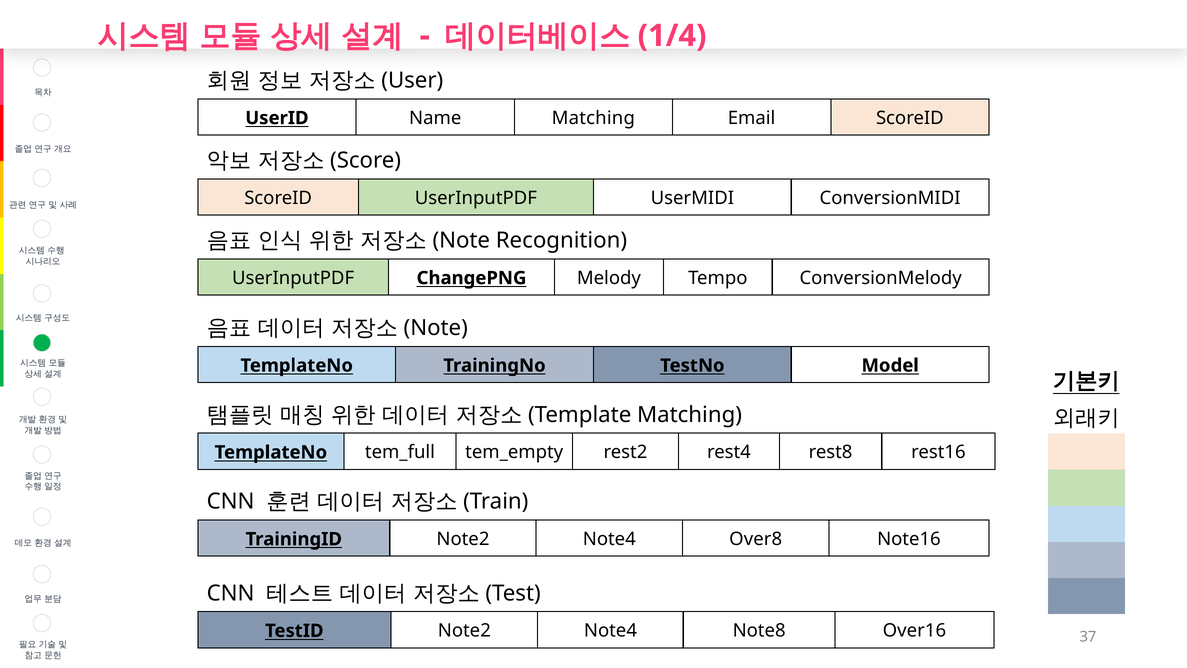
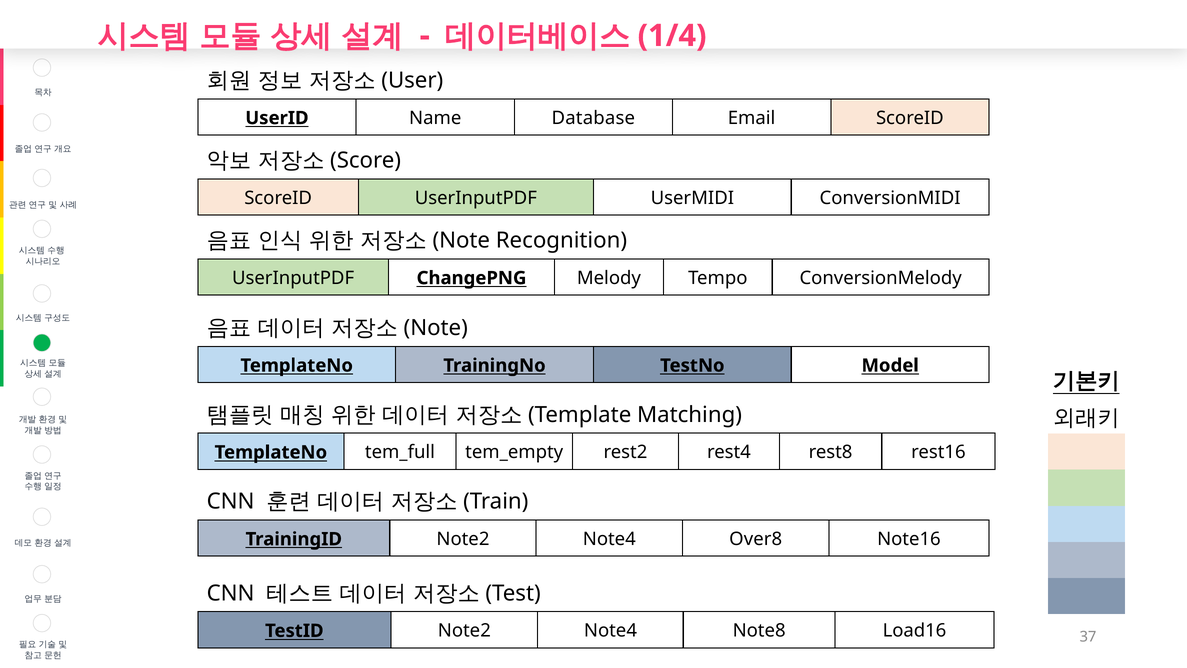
Name Matching: Matching -> Database
Over16: Over16 -> Load16
